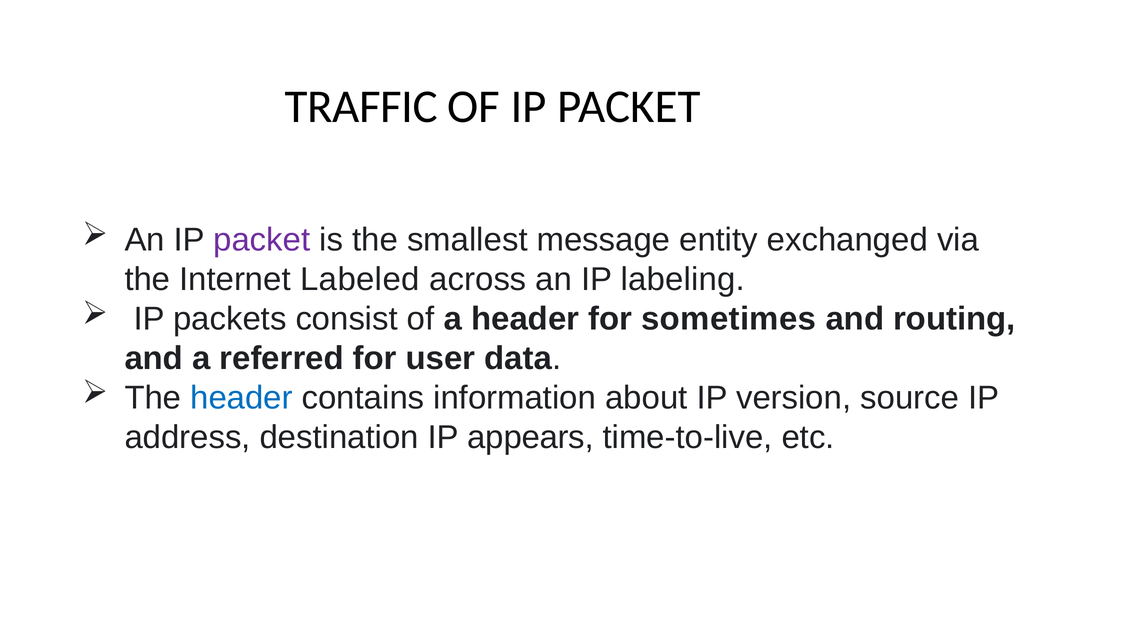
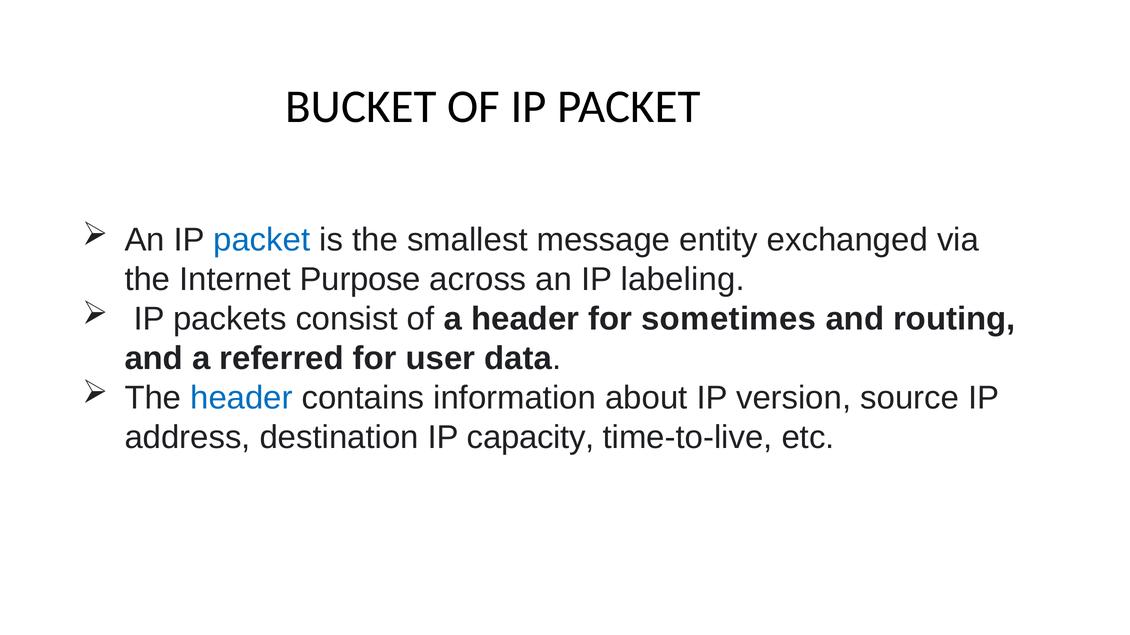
TRAFFIC: TRAFFIC -> BUCKET
packet at (262, 240) colour: purple -> blue
Labeled: Labeled -> Purpose
appears: appears -> capacity
